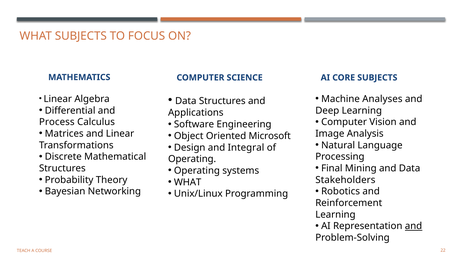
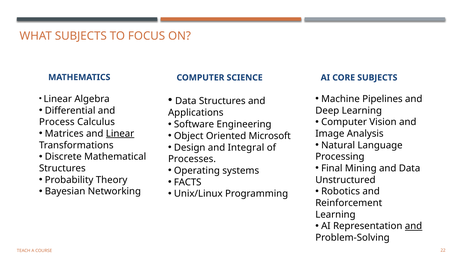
Analyses: Analyses -> Pipelines
Linear at (120, 134) underline: none -> present
Operating at (192, 159): Operating -> Processes
WHAT at (188, 182): WHAT -> FACTS
Stakeholders: Stakeholders -> Unstructured
